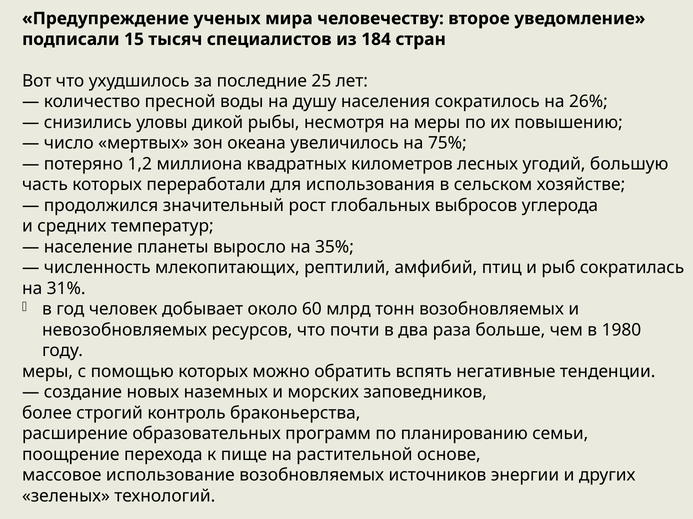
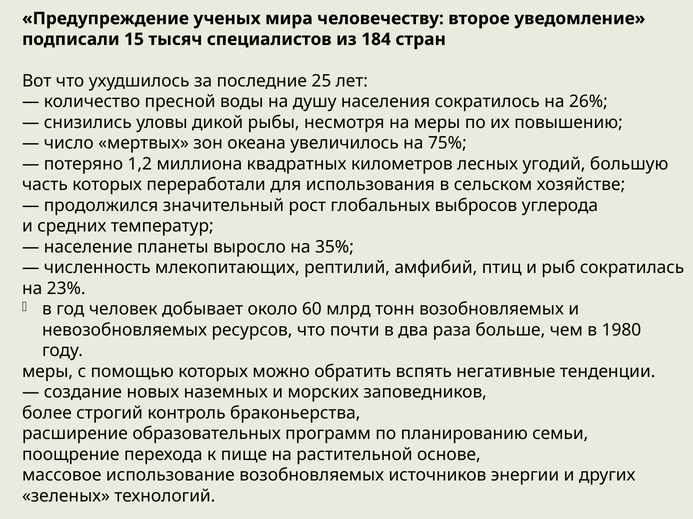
31%: 31% -> 23%
